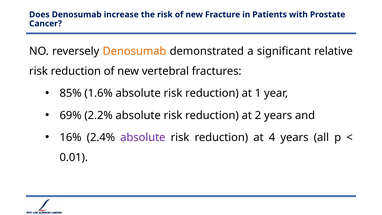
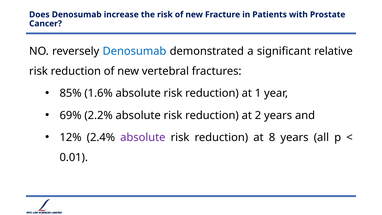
Denosumab at (134, 51) colour: orange -> blue
16%: 16% -> 12%
4: 4 -> 8
